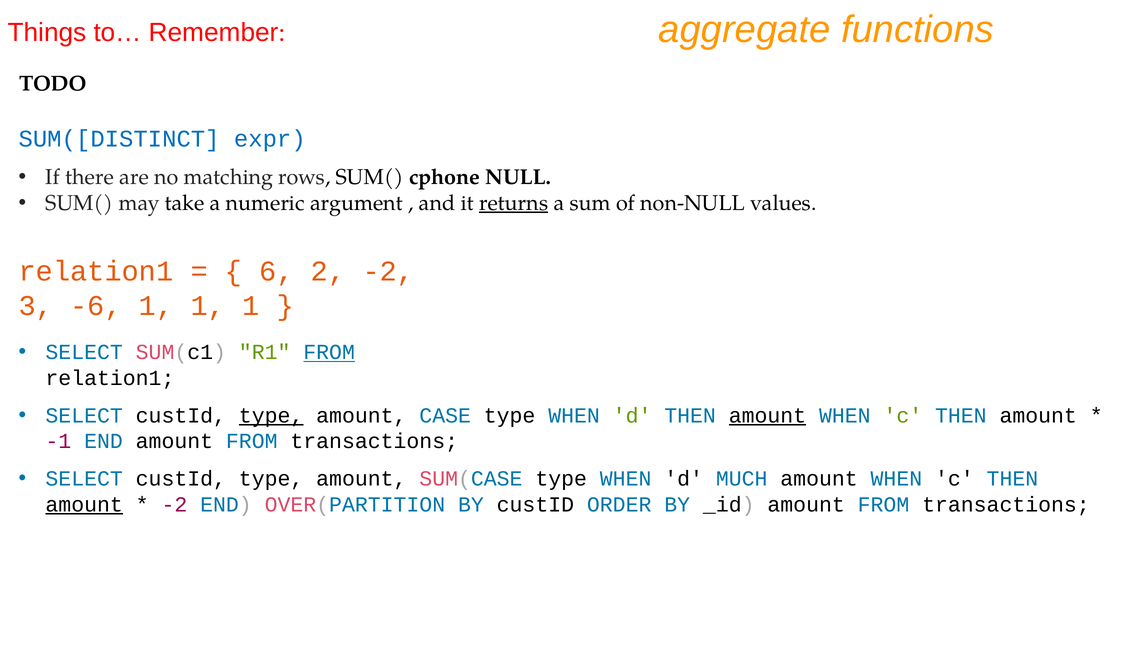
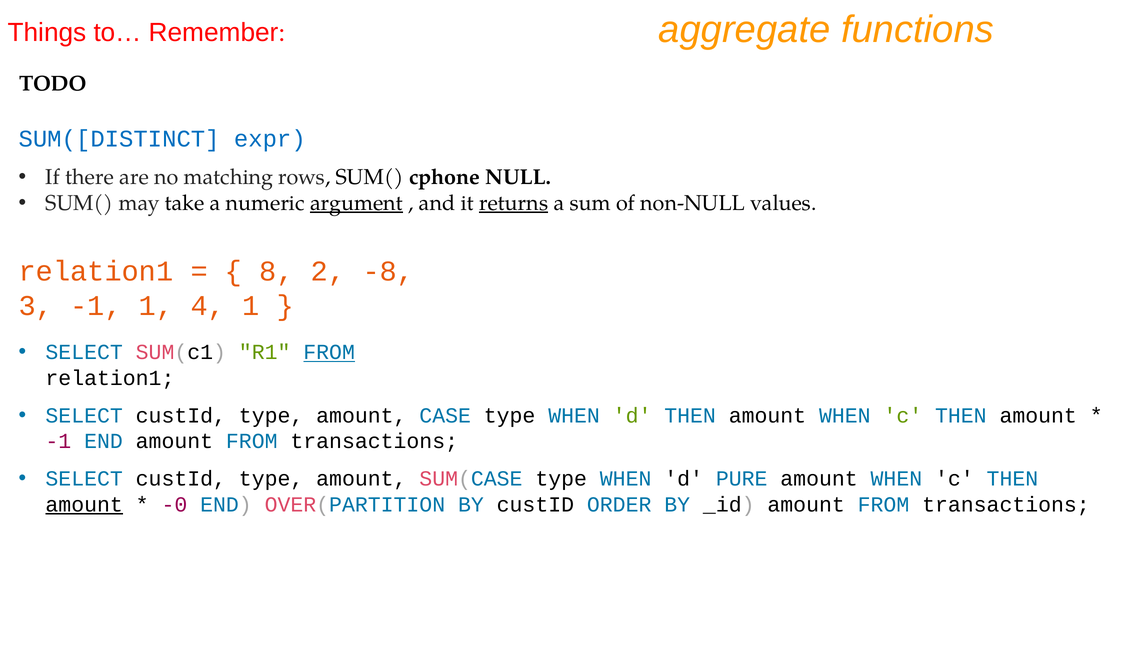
argument underline: none -> present
6: 6 -> 8
2 -2: -2 -> -8
3 -6: -6 -> -1
1 at (208, 305): 1 -> 4
type at (271, 415) underline: present -> none
amount at (767, 415) underline: present -> none
MUCH: MUCH -> PURE
-2 at (174, 504): -2 -> -0
